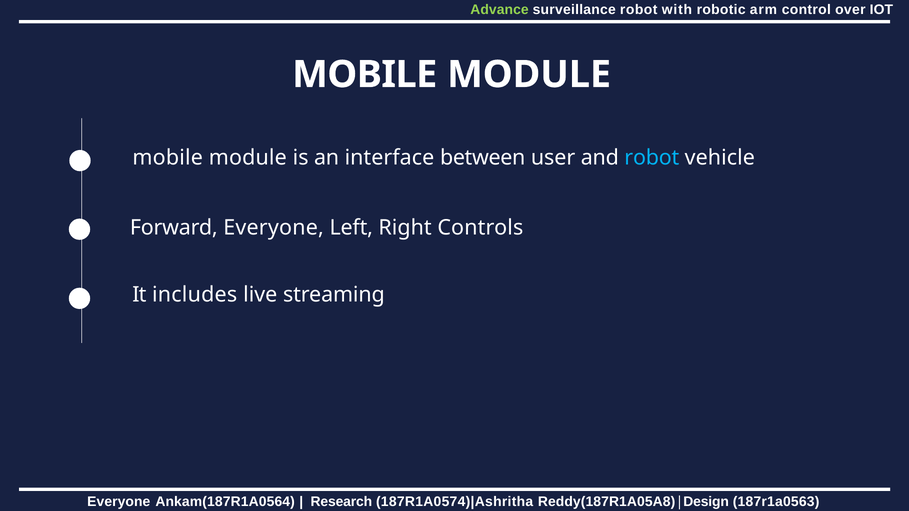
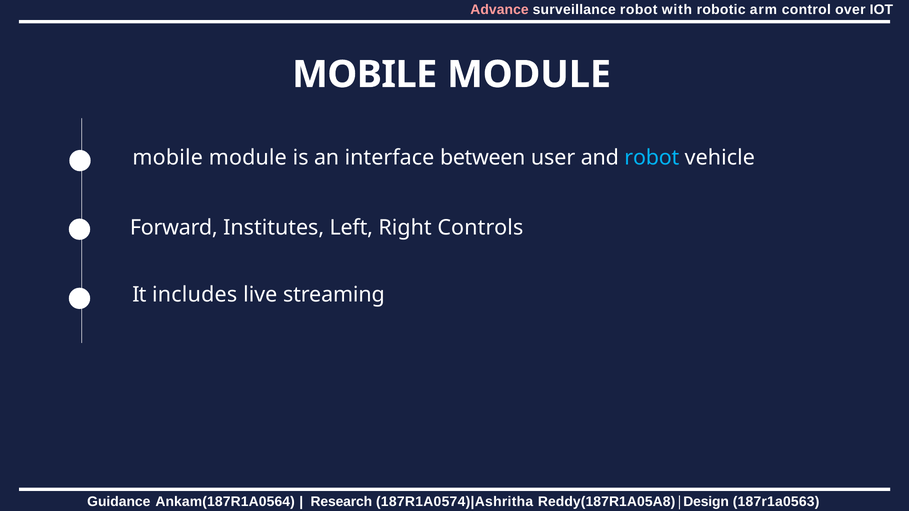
Advance colour: light green -> pink
Forward Everyone: Everyone -> Institutes
Everyone at (119, 502): Everyone -> Guidance
